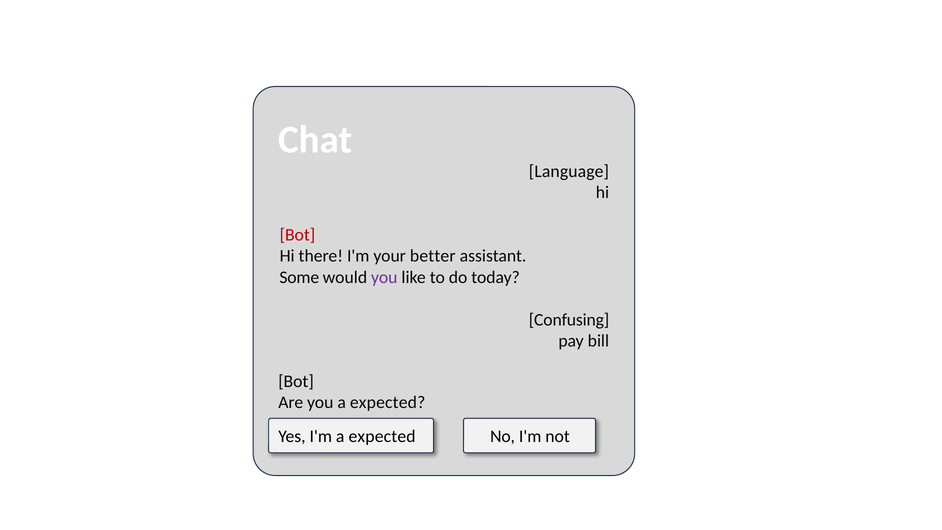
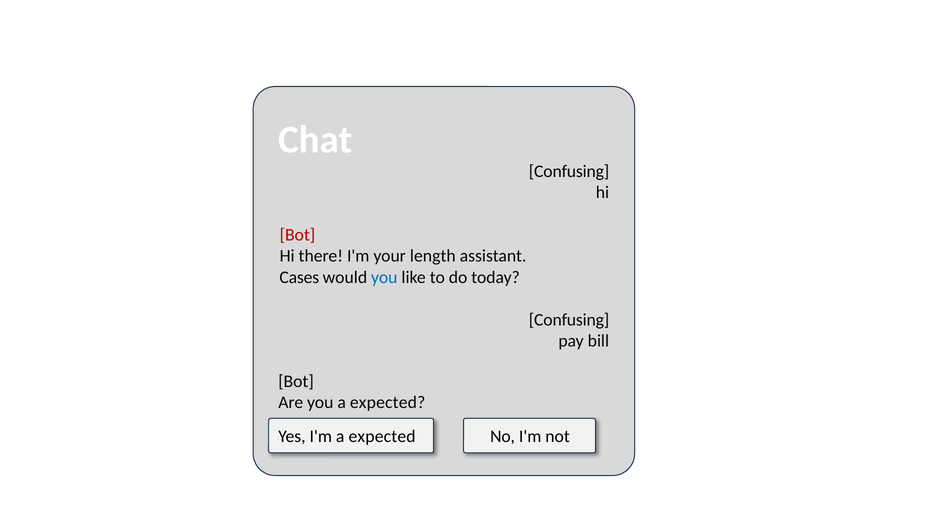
Language at (569, 171): Language -> Confusing
better: better -> length
Some: Some -> Cases
you at (384, 277) colour: purple -> blue
